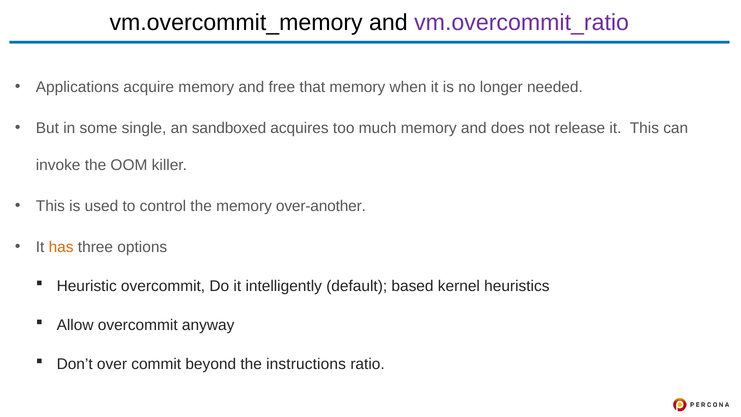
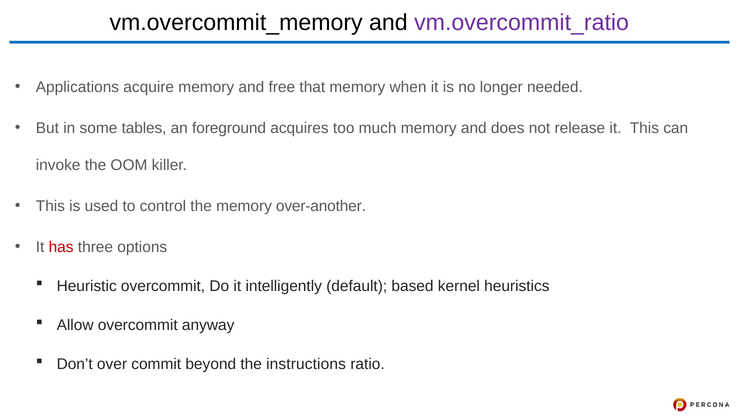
single: single -> tables
sandboxed: sandboxed -> foreground
has colour: orange -> red
